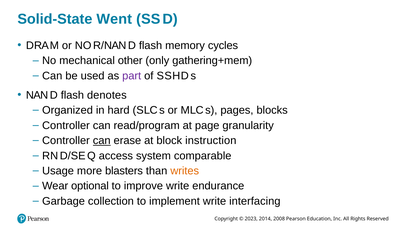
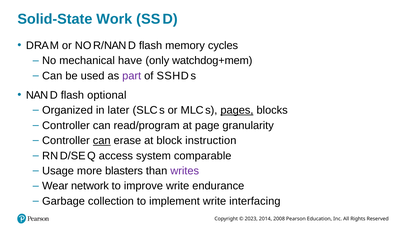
Went: Went -> Work
other: other -> have
gathering+mem: gathering+mem -> watchdog+mem
denotes: denotes -> optional
hard: hard -> later
pages underline: none -> present
writes colour: orange -> purple
optional: optional -> network
